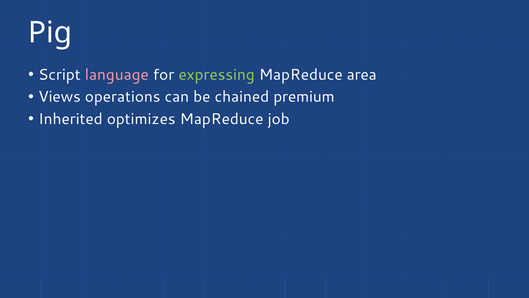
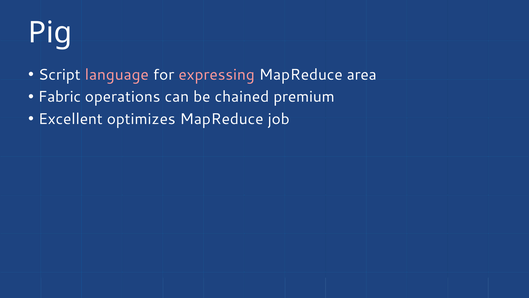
expressing colour: light green -> pink
Views: Views -> Fabric
Inherited: Inherited -> Excellent
